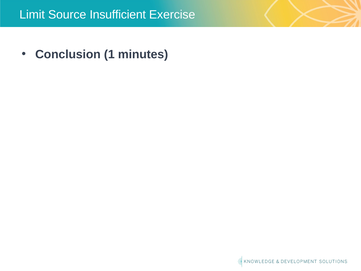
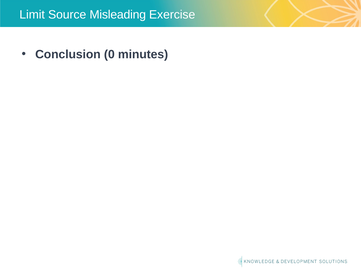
Insufficient: Insufficient -> Misleading
1: 1 -> 0
